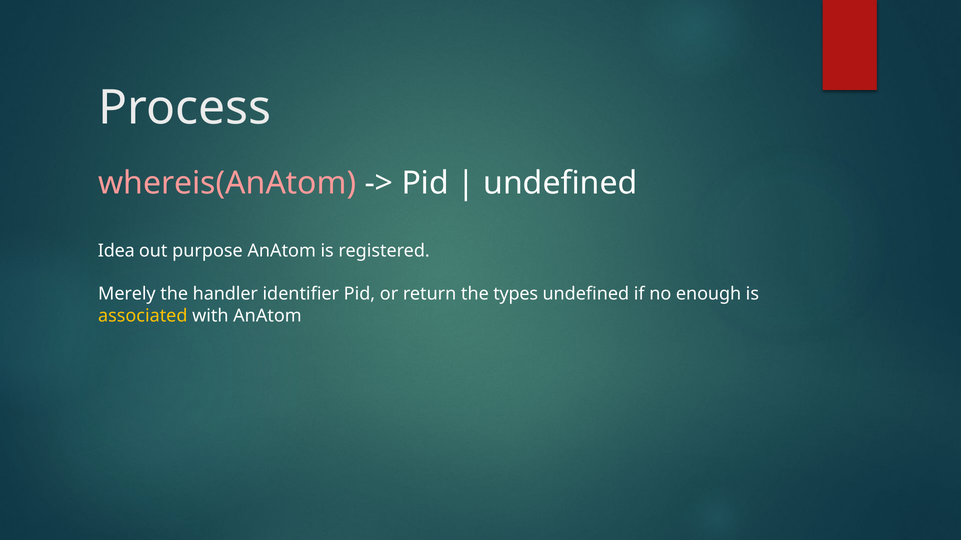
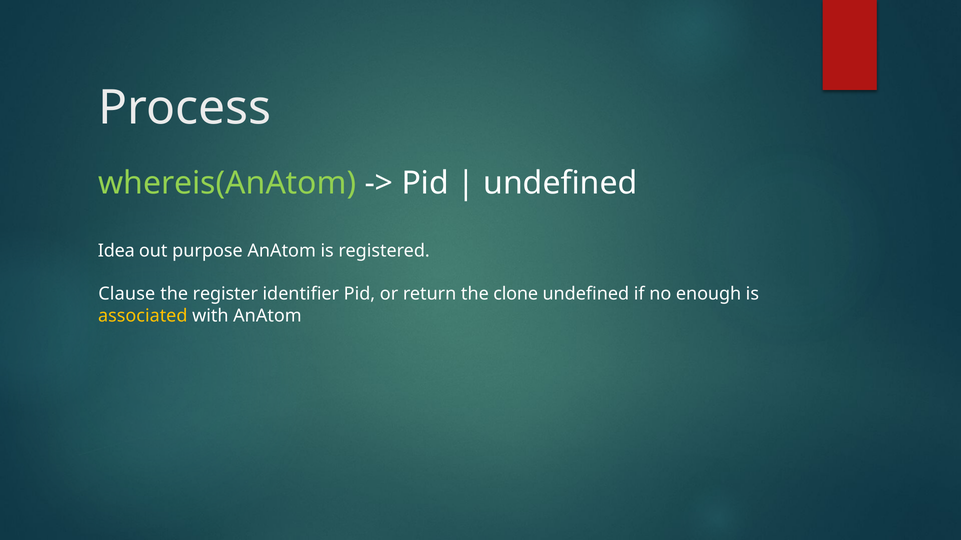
whereis(AnAtom colour: pink -> light green
Merely: Merely -> Clause
handler: handler -> register
types: types -> clone
